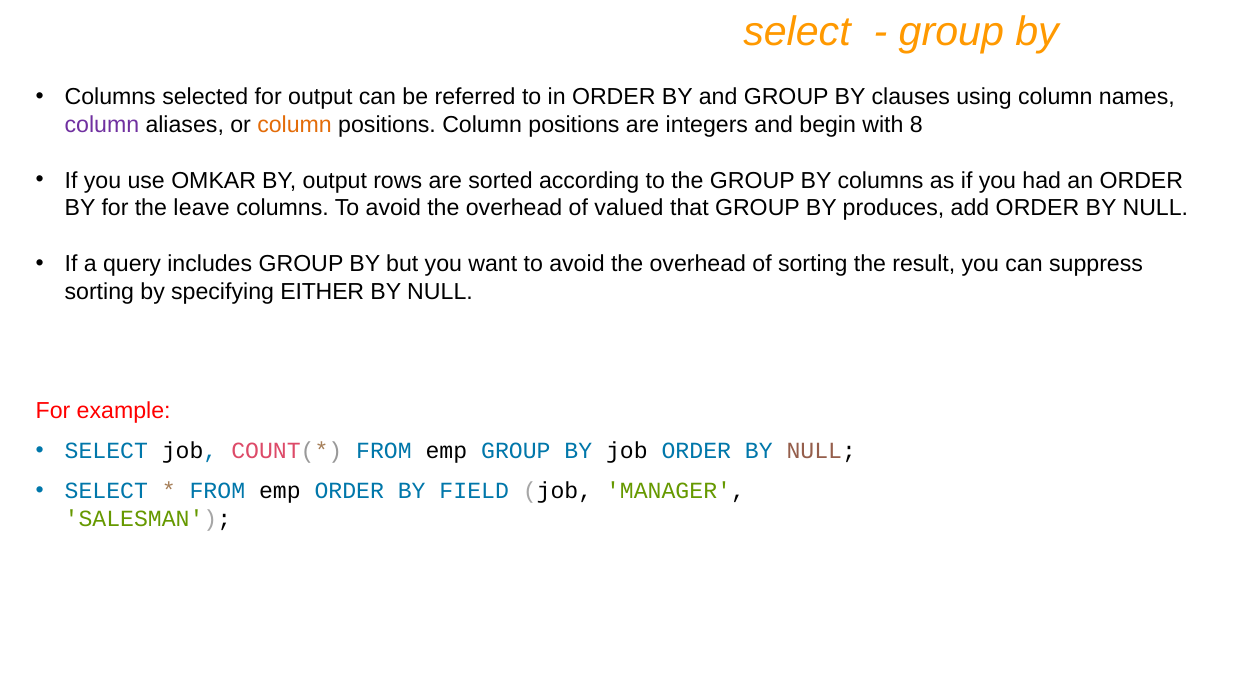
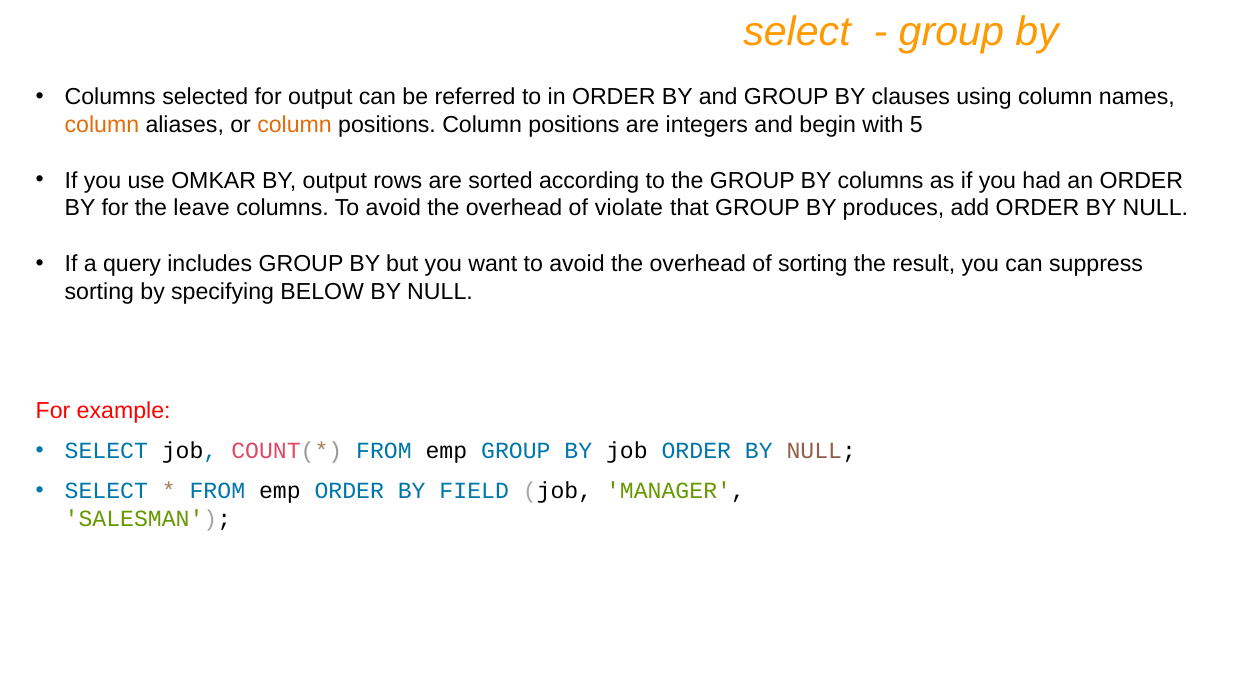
column at (102, 125) colour: purple -> orange
8: 8 -> 5
valued: valued -> violate
EITHER: EITHER -> BELOW
